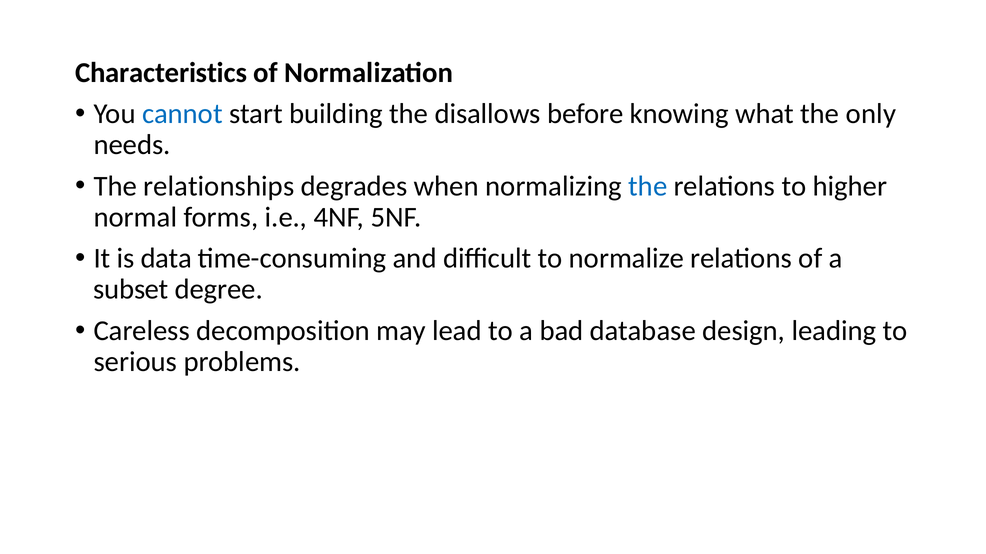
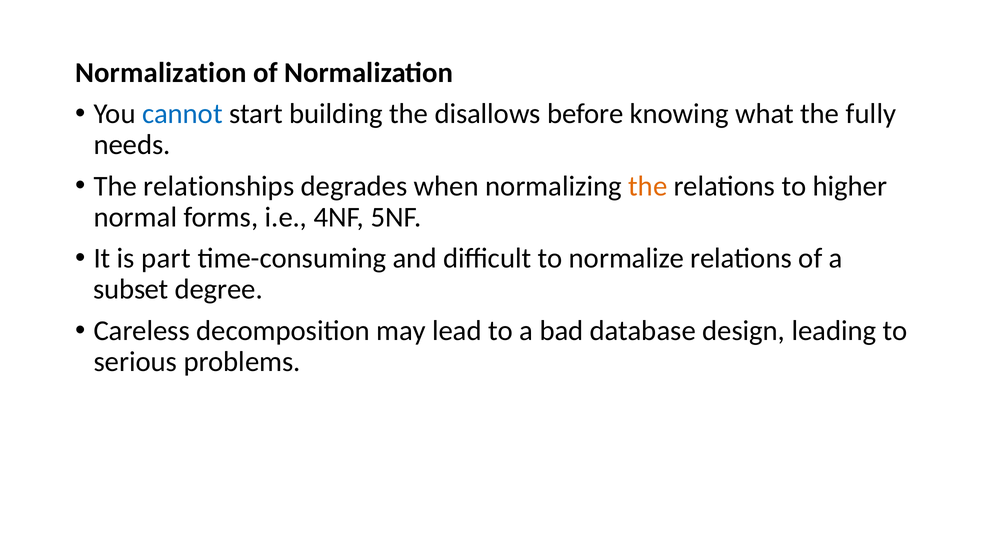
Characteristics at (161, 73): Characteristics -> Normalization
only: only -> fully
the at (648, 186) colour: blue -> orange
data: data -> part
